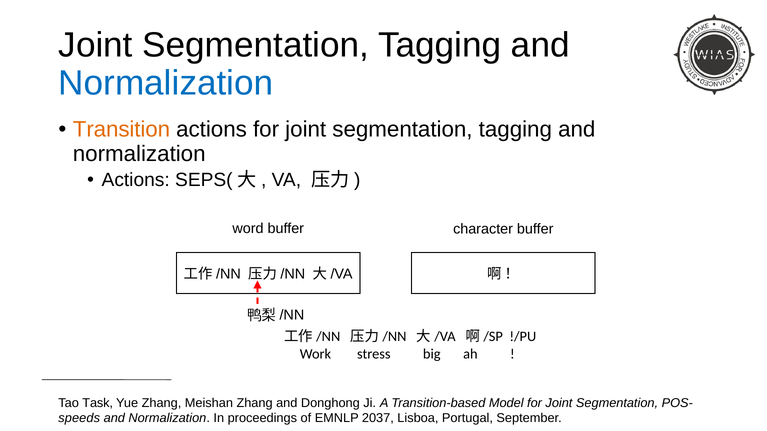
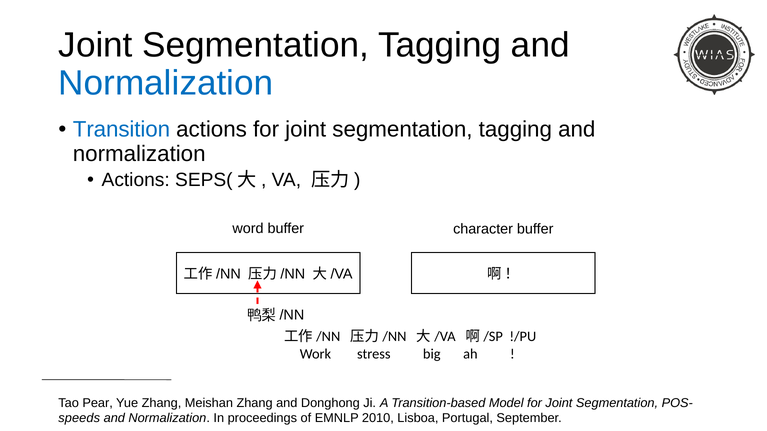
Transition colour: orange -> blue
Task: Task -> Pear
2037: 2037 -> 2010
